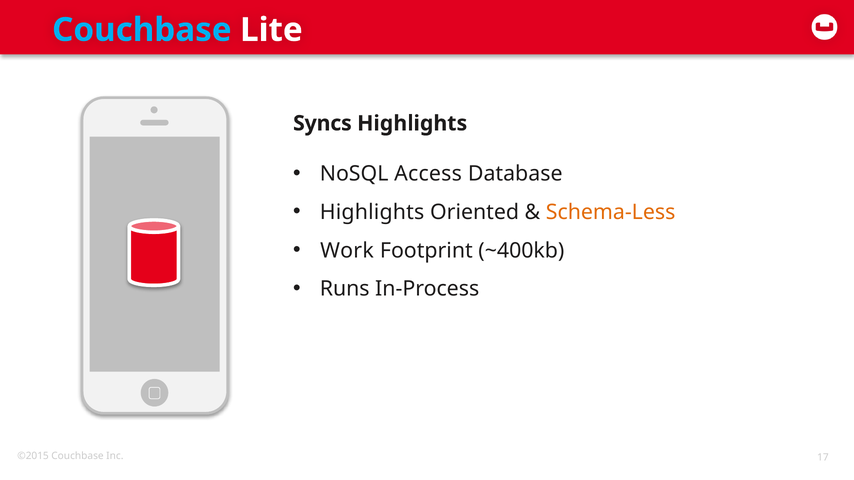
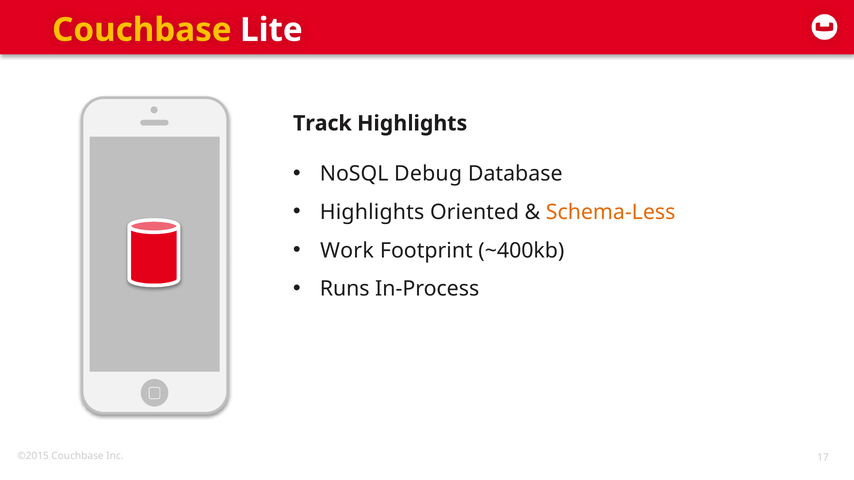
Couchbase at (142, 30) colour: light blue -> yellow
Syncs: Syncs -> Track
Access: Access -> Debug
